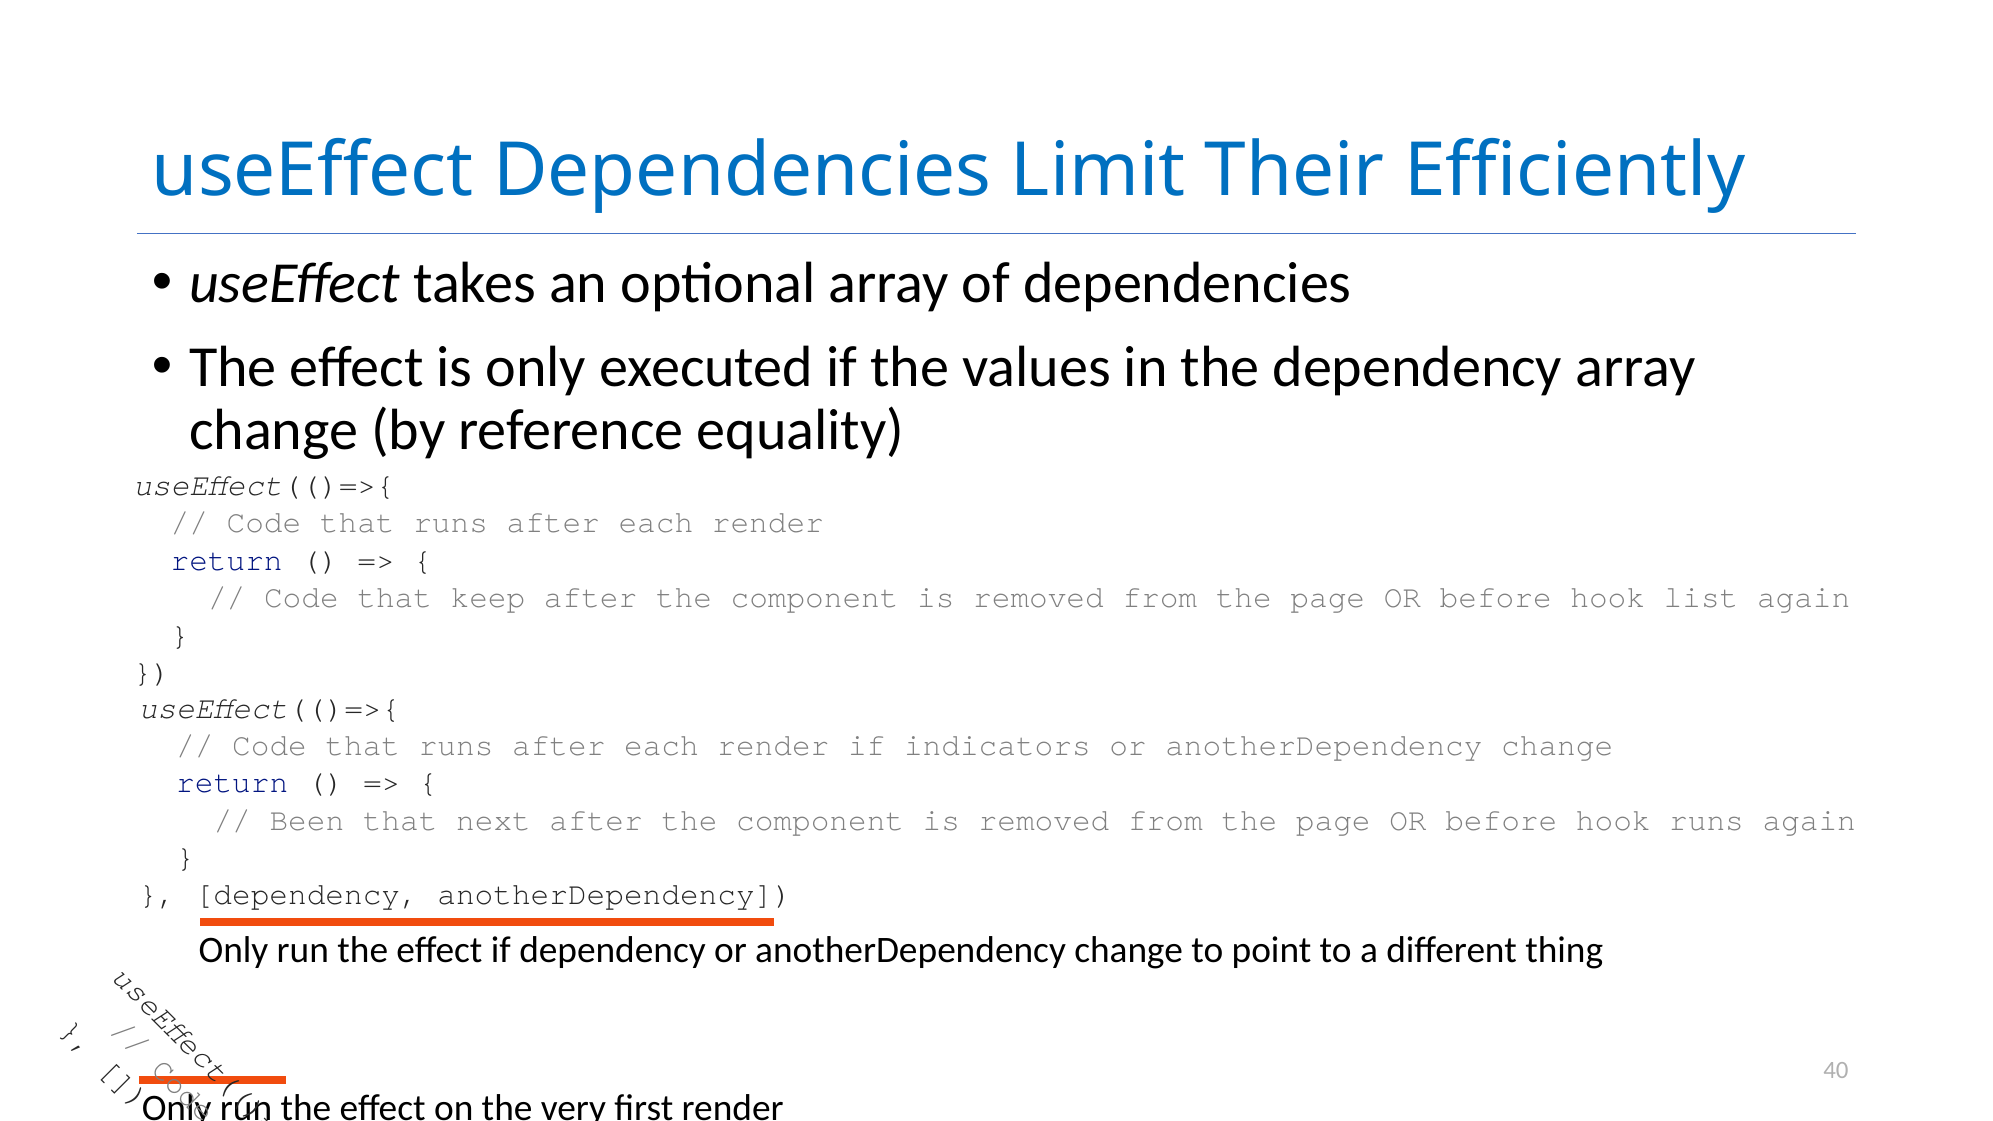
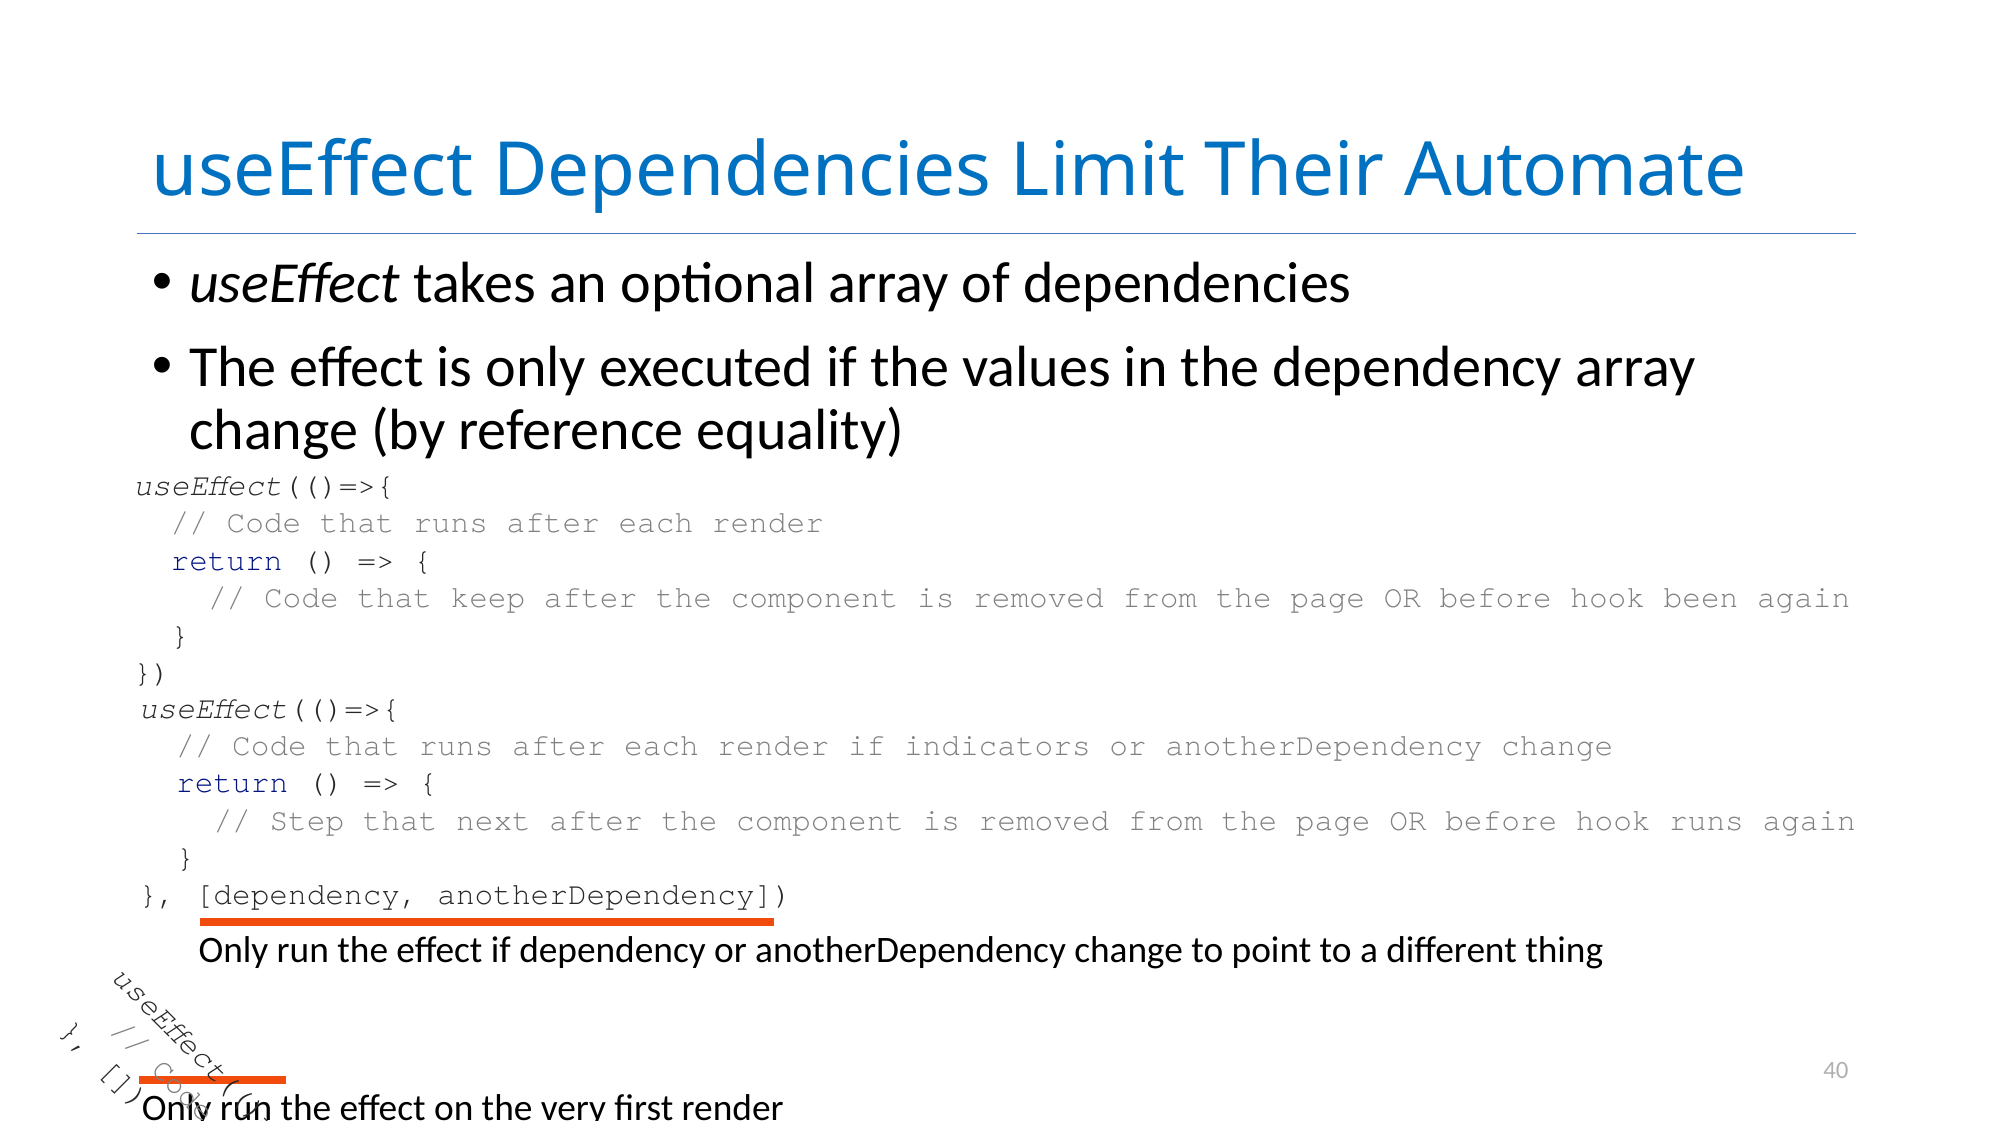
Efficiently: Efficiently -> Automate
list: list -> been
Been: Been -> Step
